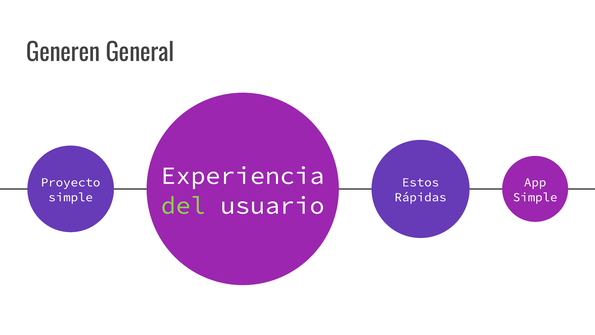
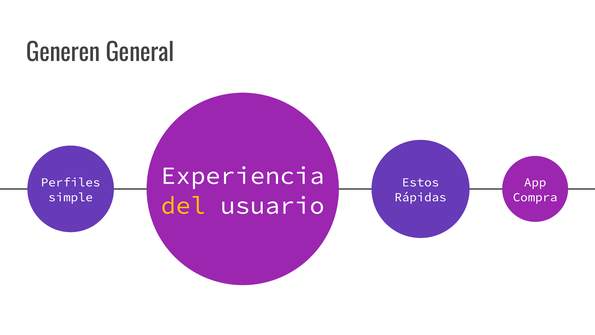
Proyecto: Proyecto -> Perfiles
Simple at (535, 197): Simple -> Compra
del colour: light green -> yellow
